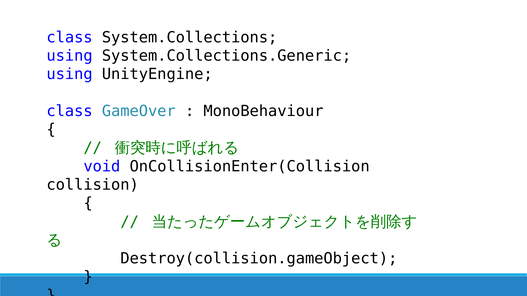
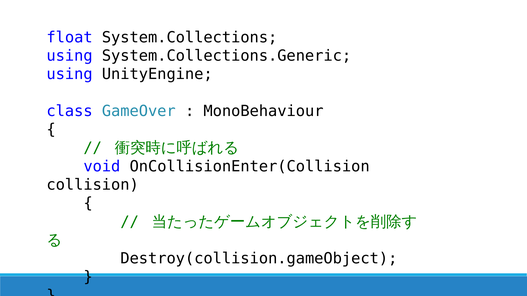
class at (70, 37): class -> float
